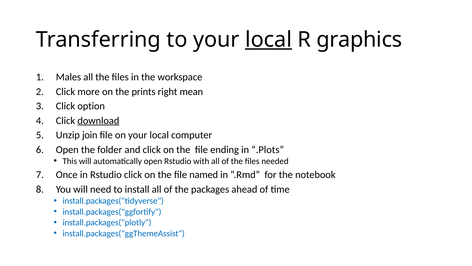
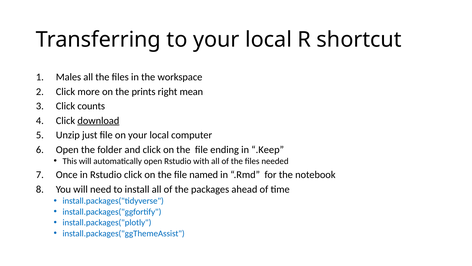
local at (269, 40) underline: present -> none
graphics: graphics -> shortcut
option: option -> counts
join: join -> just
.Plots: .Plots -> .Keep
